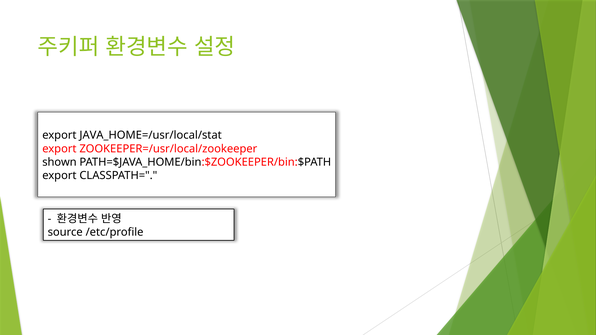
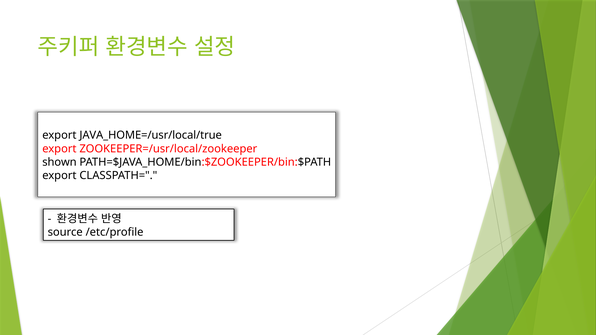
JAVA_HOME=/usr/local/stat: JAVA_HOME=/usr/local/stat -> JAVA_HOME=/usr/local/true
